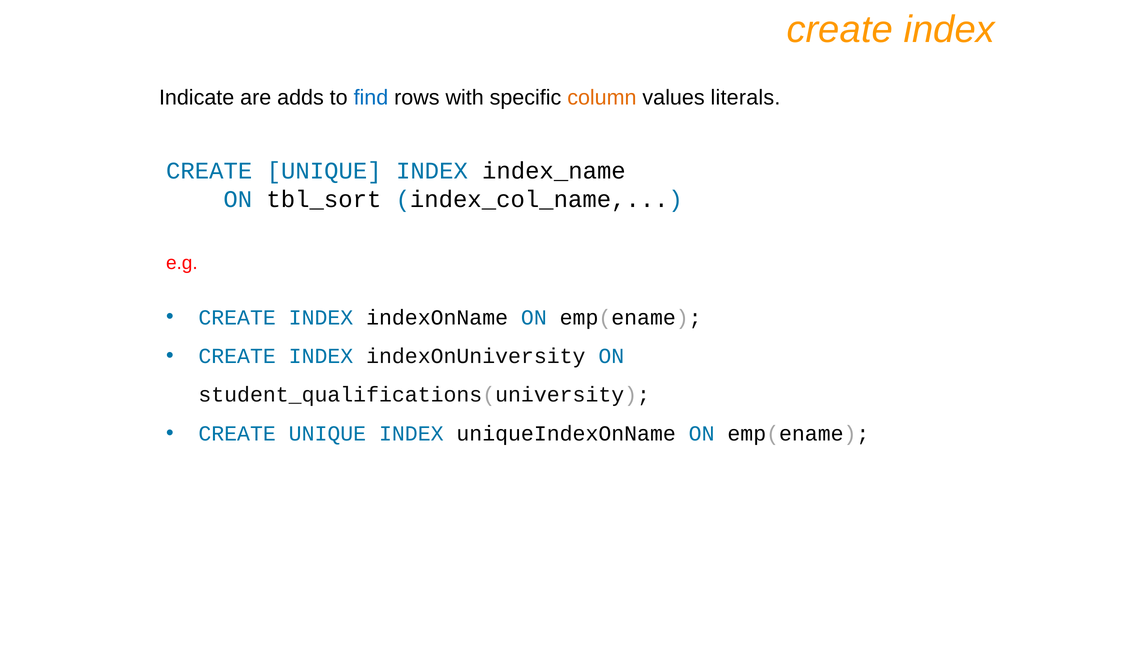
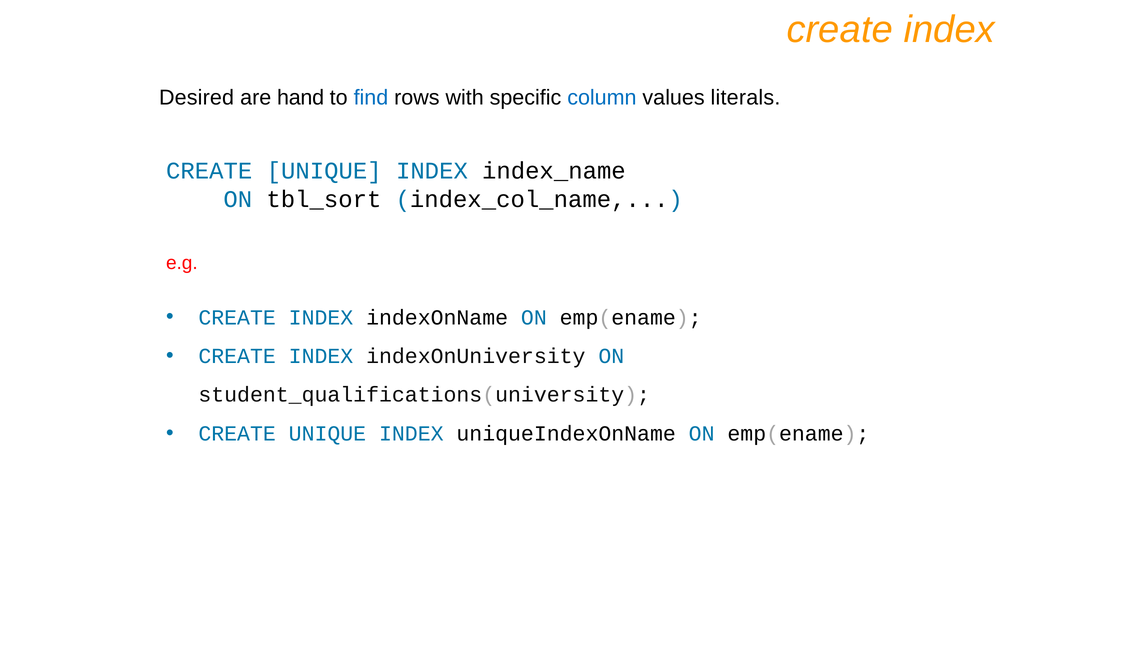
Indicate: Indicate -> Desired
adds: adds -> hand
column colour: orange -> blue
